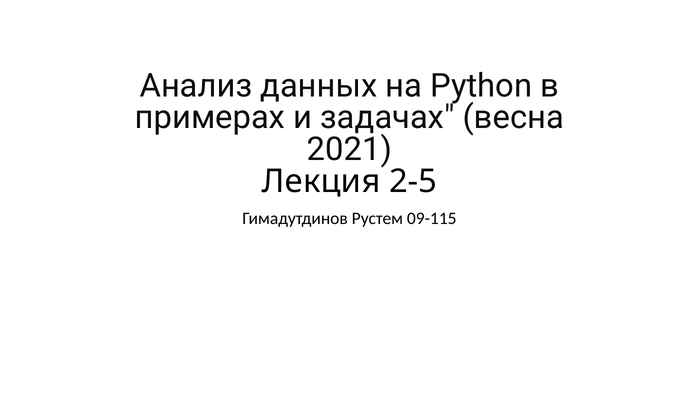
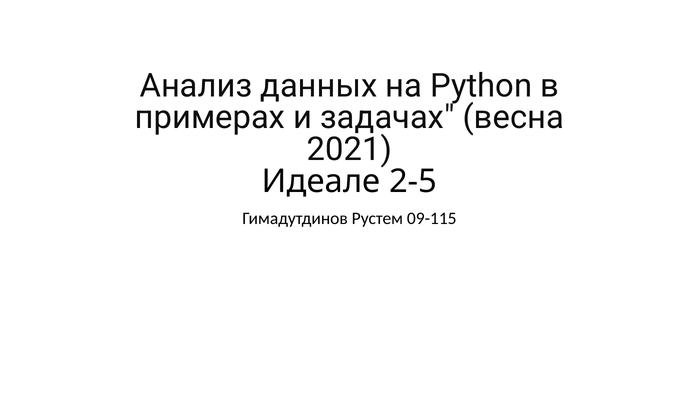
Лекция: Лекция -> Идеале
